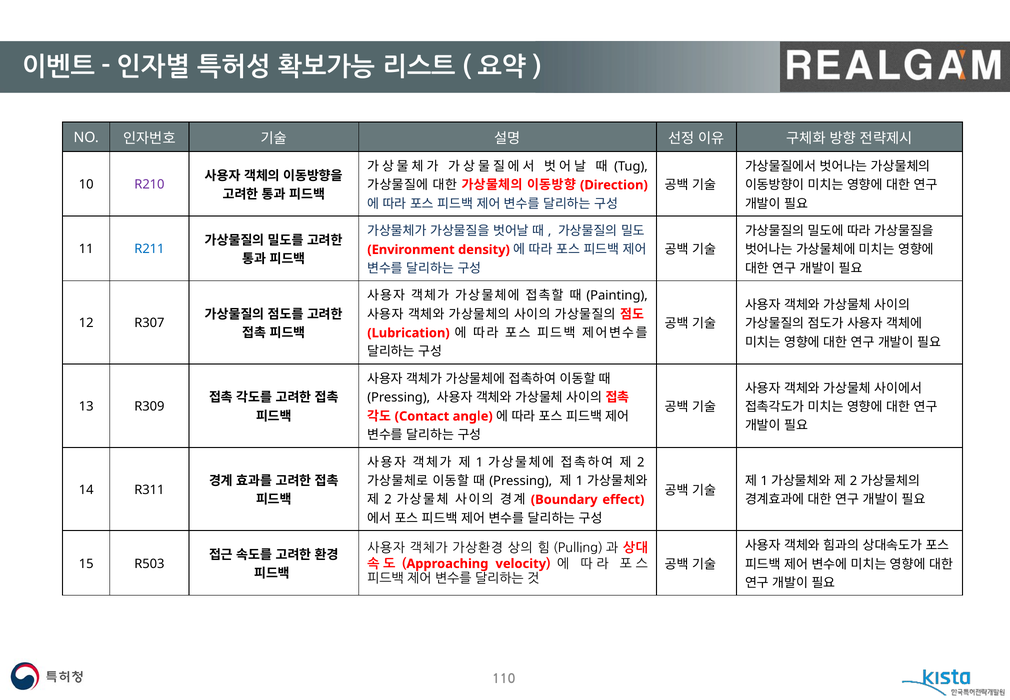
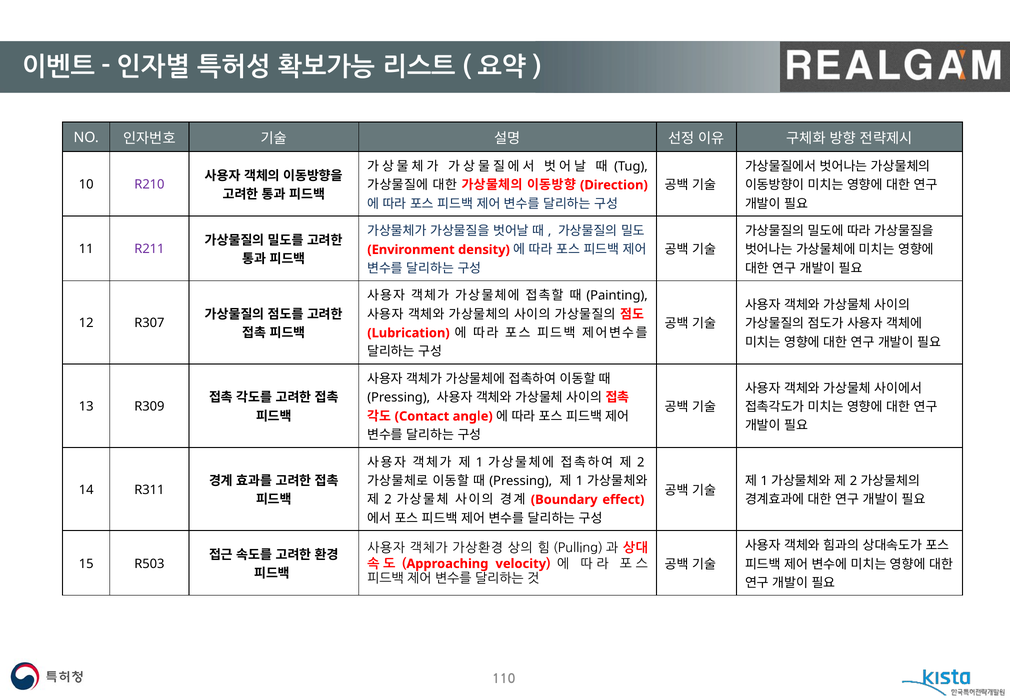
R211 colour: blue -> purple
